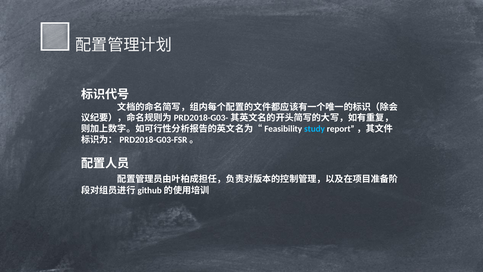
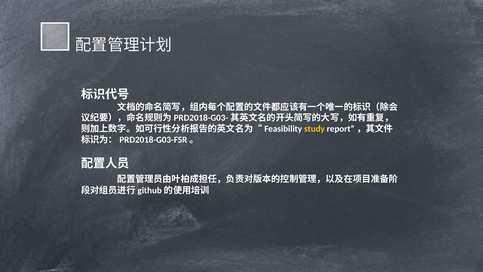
study colour: light blue -> yellow
